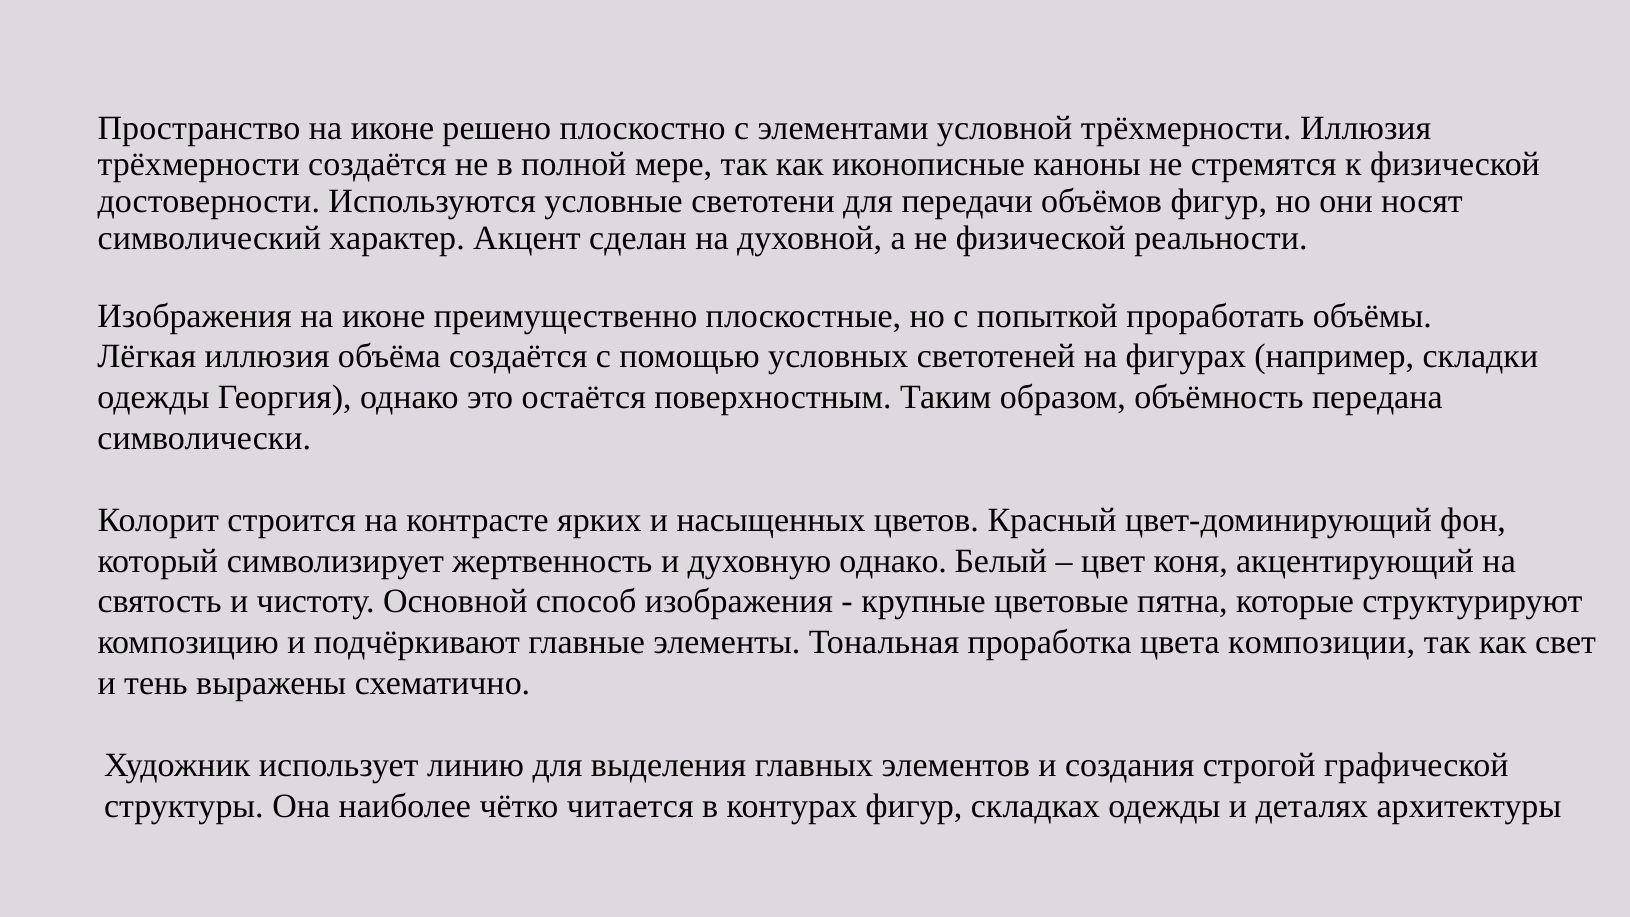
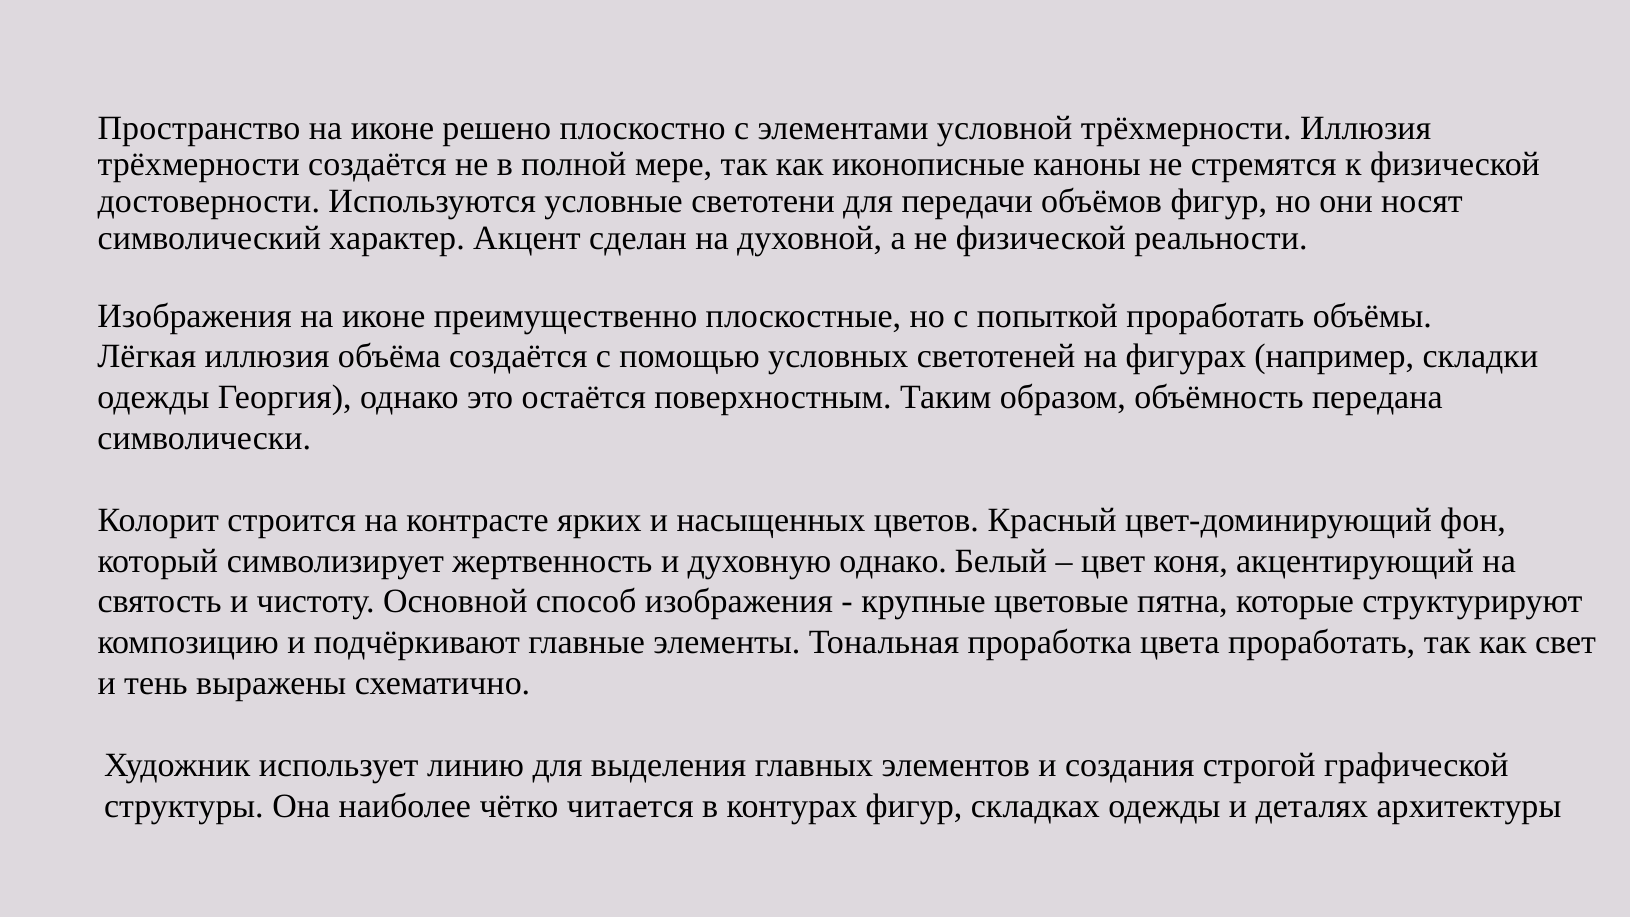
цвета композиции: композиции -> проработать
